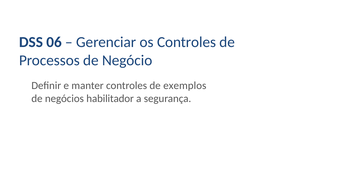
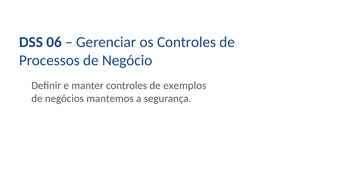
habilitador: habilitador -> mantemos
